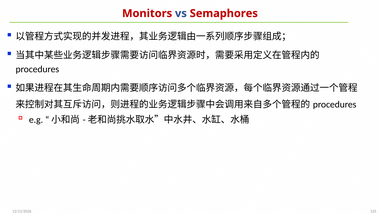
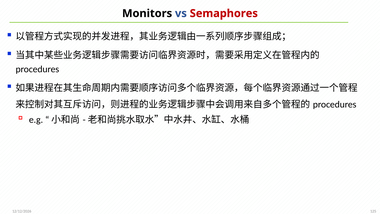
Monitors colour: red -> black
